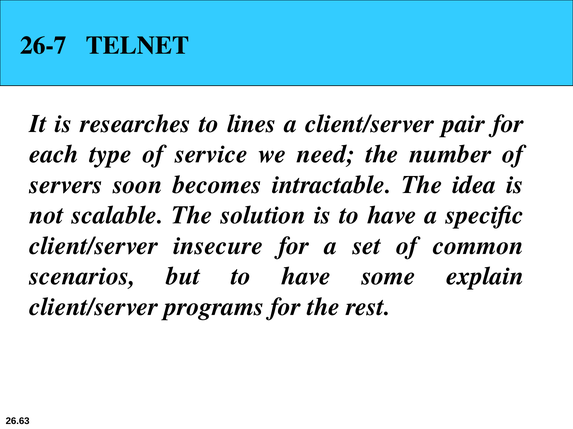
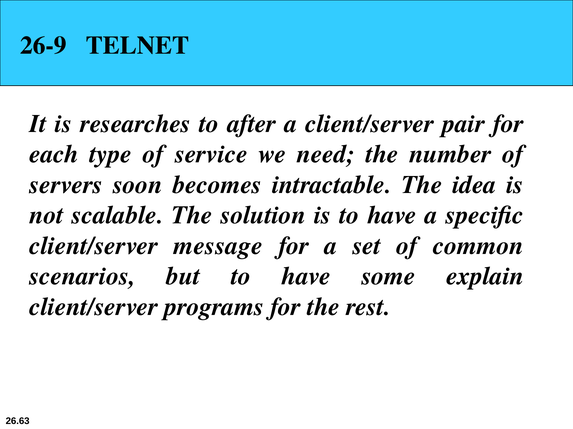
26-7: 26-7 -> 26-9
lines: lines -> after
insecure: insecure -> message
